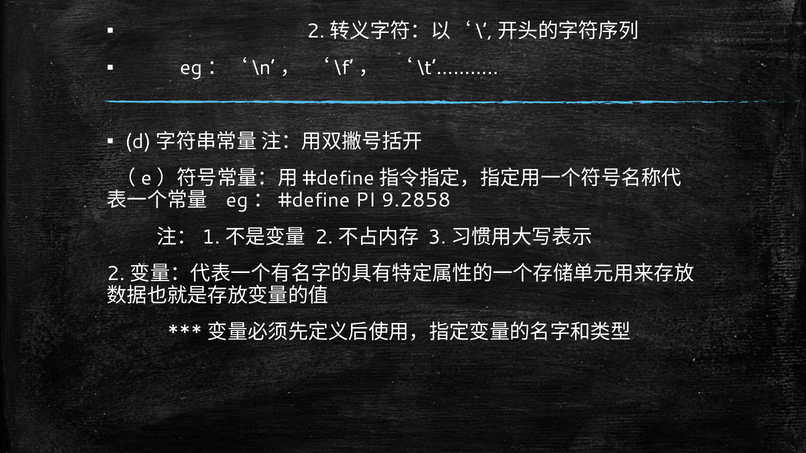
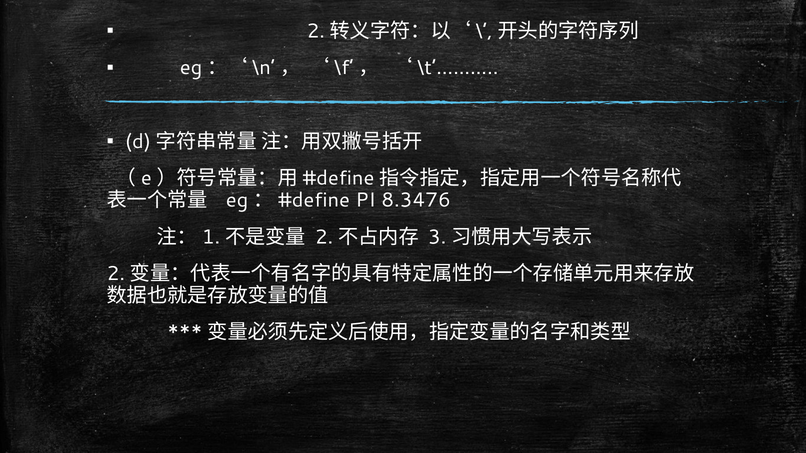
9.2858: 9.2858 -> 8.3476
